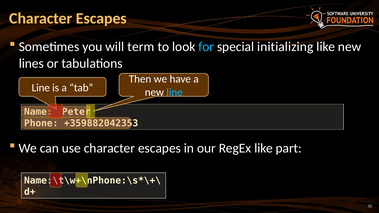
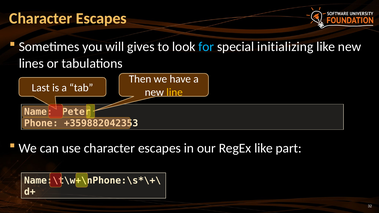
term: term -> gives
Line at (41, 88): Line -> Last
line at (175, 92) colour: light blue -> yellow
